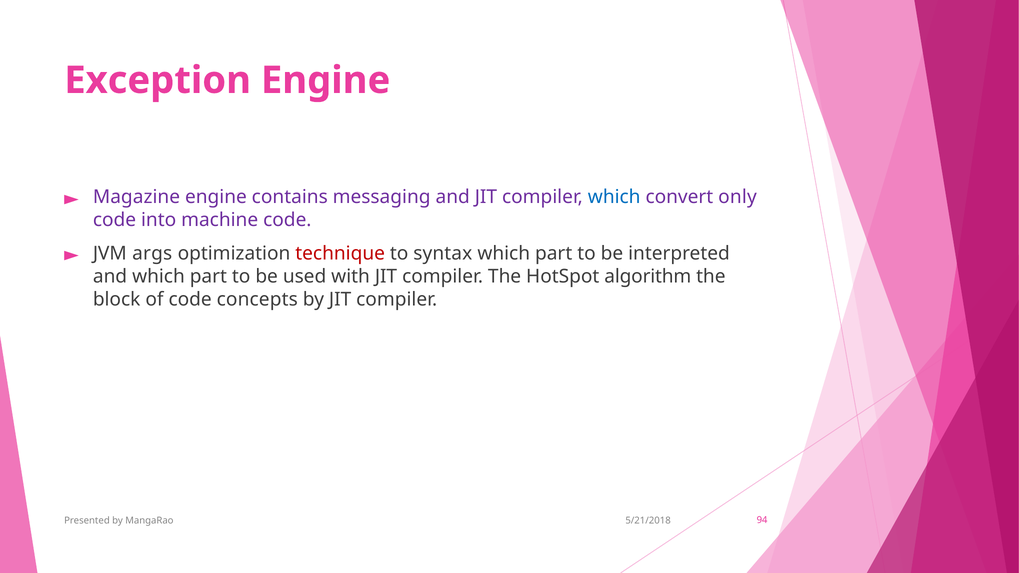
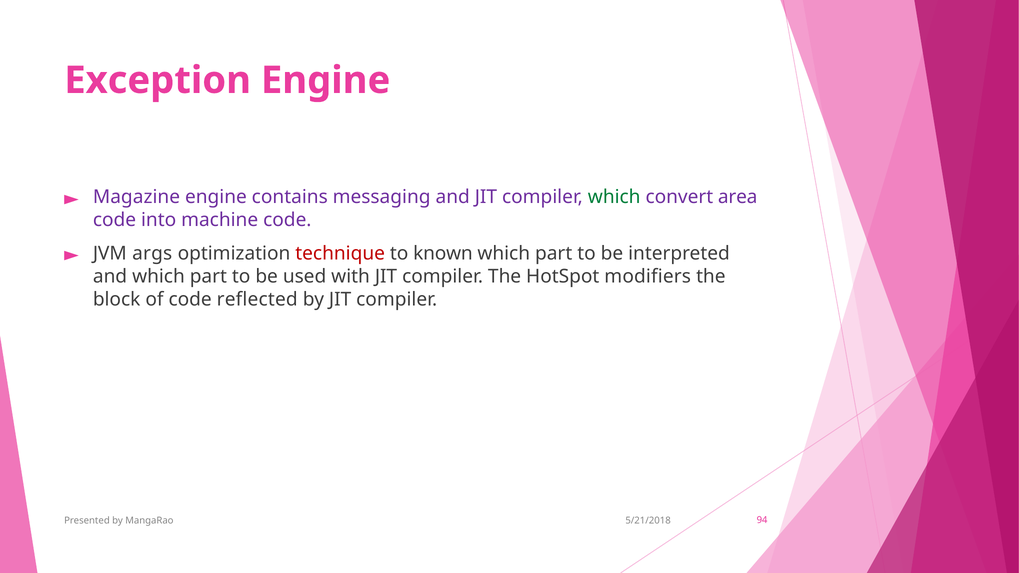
which at (614, 197) colour: blue -> green
only: only -> area
syntax: syntax -> known
algorithm: algorithm -> modifiers
concepts: concepts -> reflected
